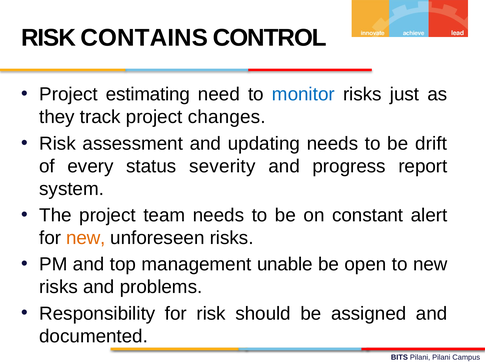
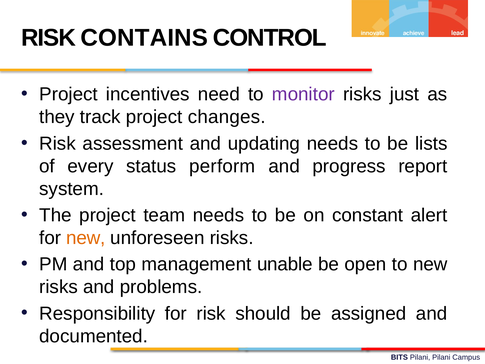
estimating: estimating -> incentives
monitor colour: blue -> purple
drift: drift -> lists
severity: severity -> perform
